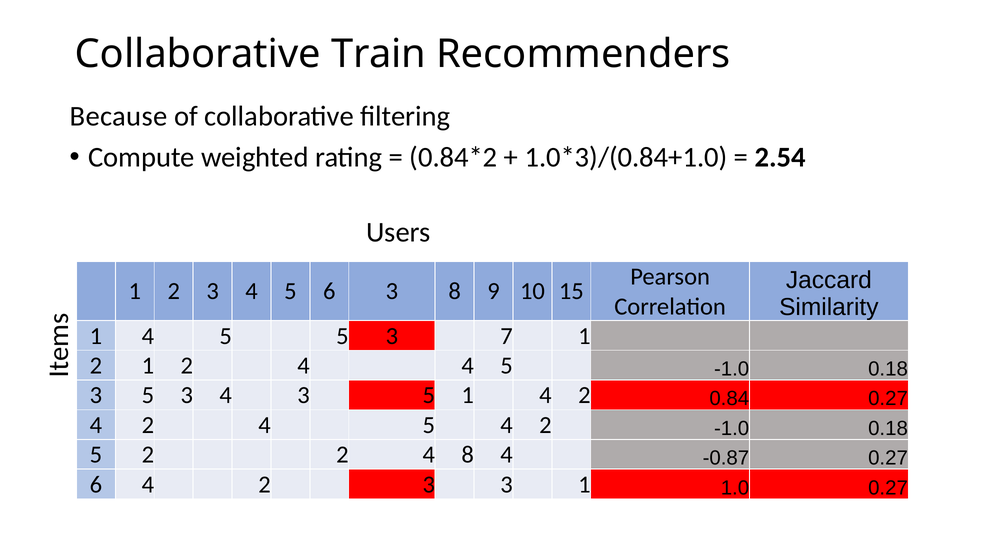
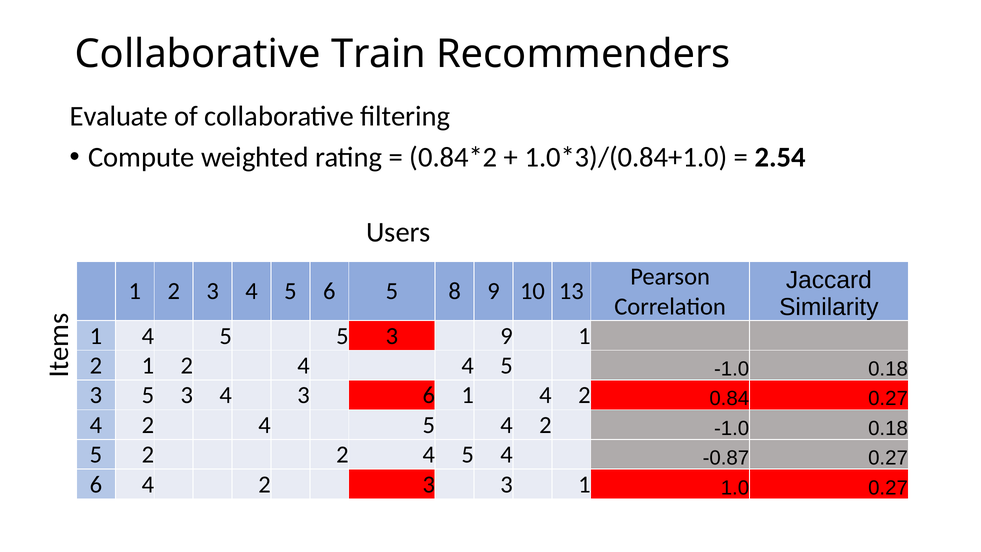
Because: Because -> Evaluate
6 3: 3 -> 5
15: 15 -> 13
3 7: 7 -> 9
4 3 5: 5 -> 6
2 2 4 8: 8 -> 5
